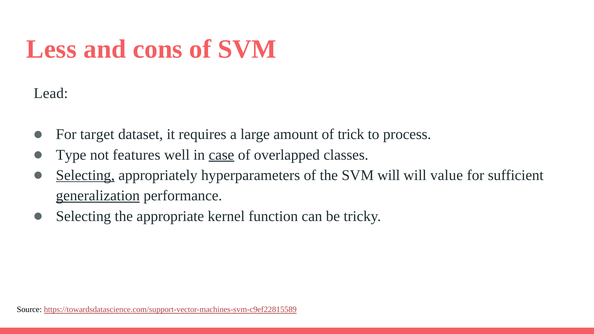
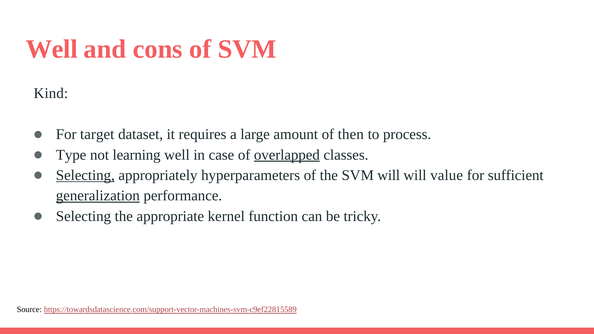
Less at (51, 49): Less -> Well
Lead: Lead -> Kind
trick: trick -> then
features: features -> learning
case underline: present -> none
overlapped underline: none -> present
